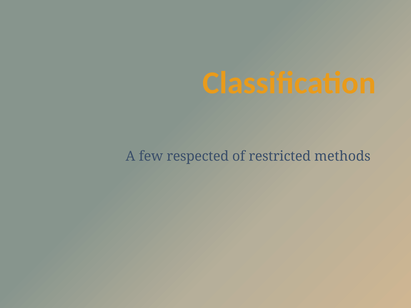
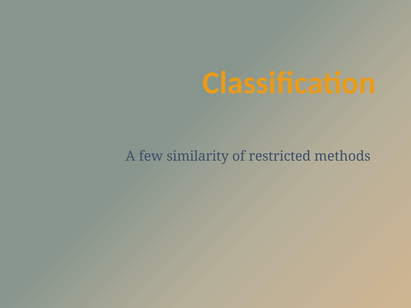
respected: respected -> similarity
